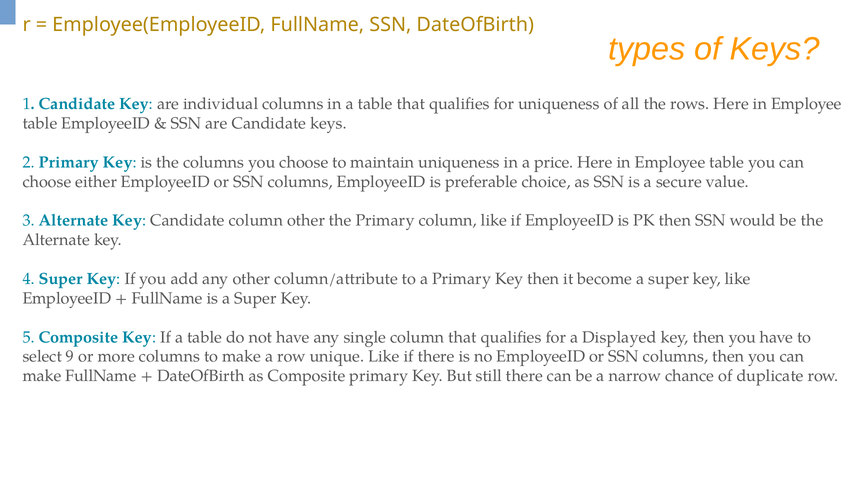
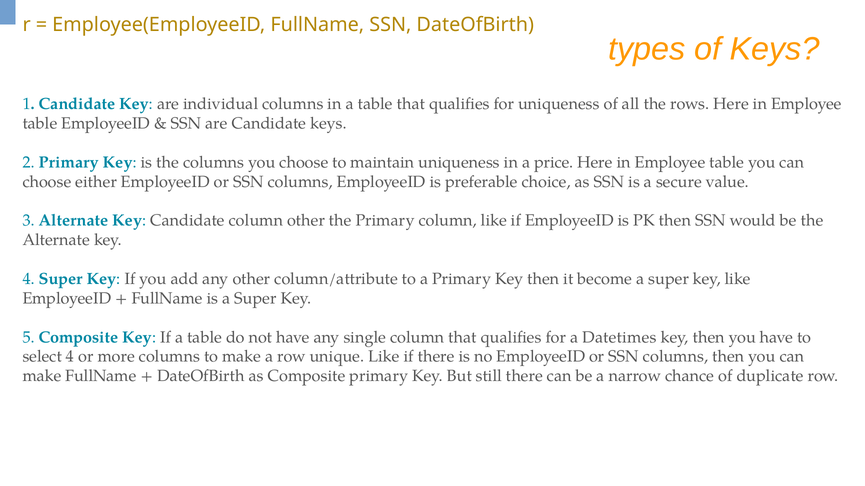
Displayed: Displayed -> Datetimes
select 9: 9 -> 4
